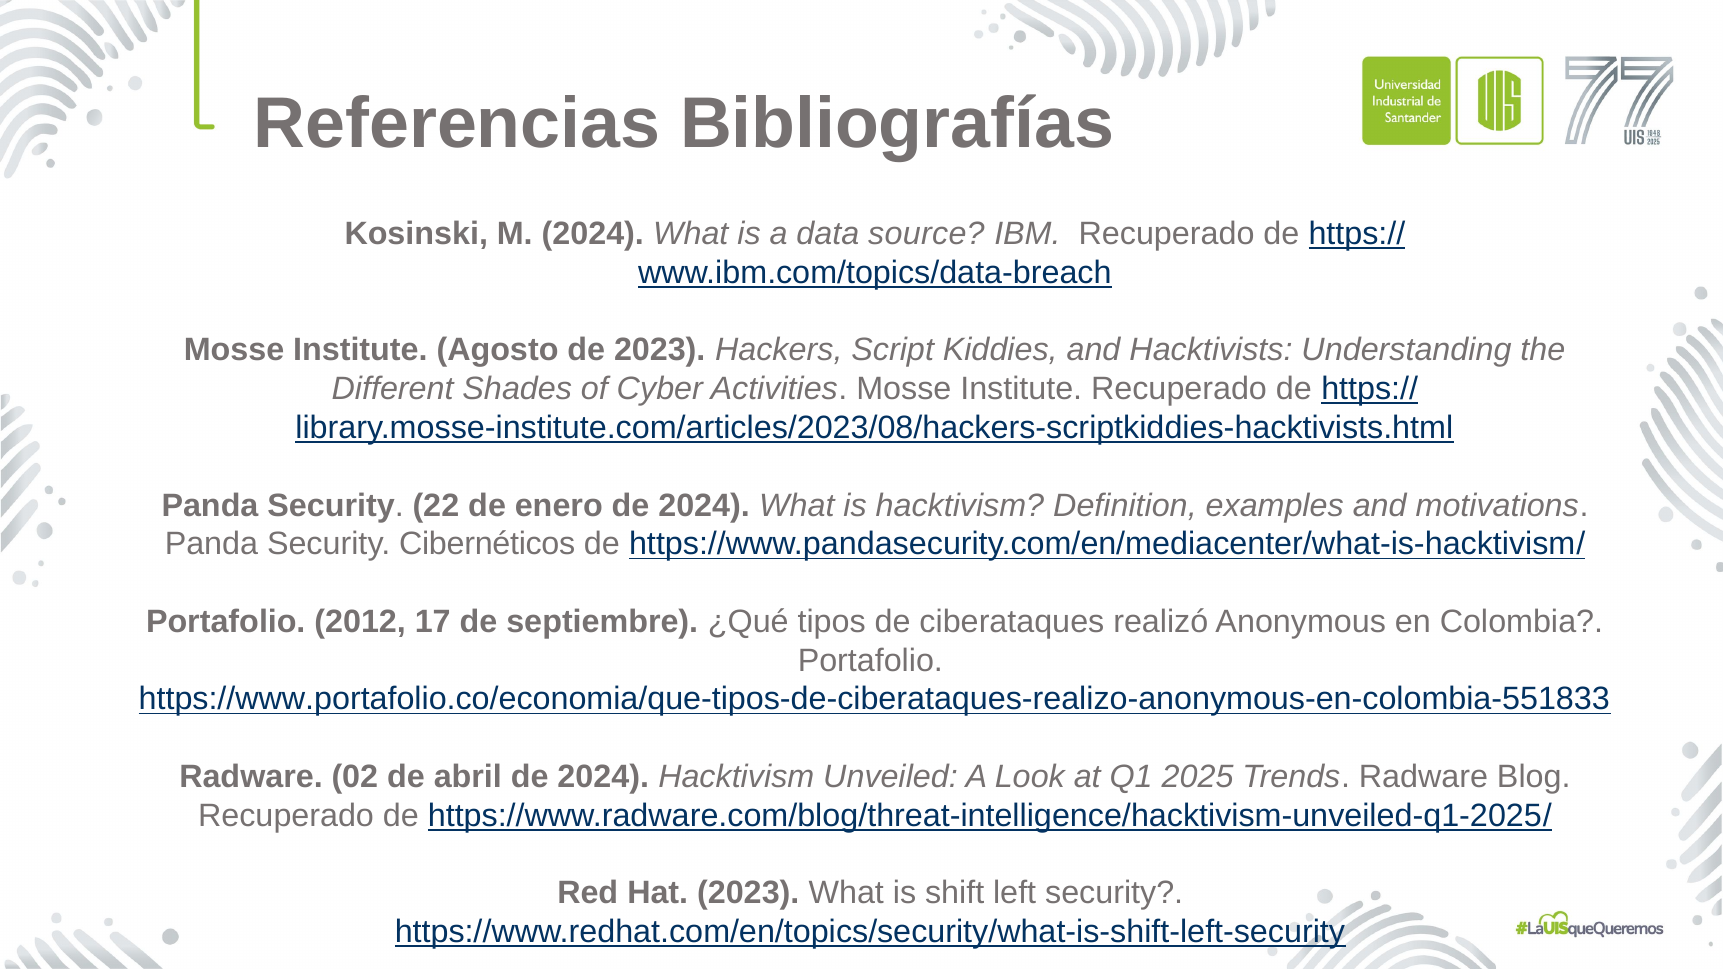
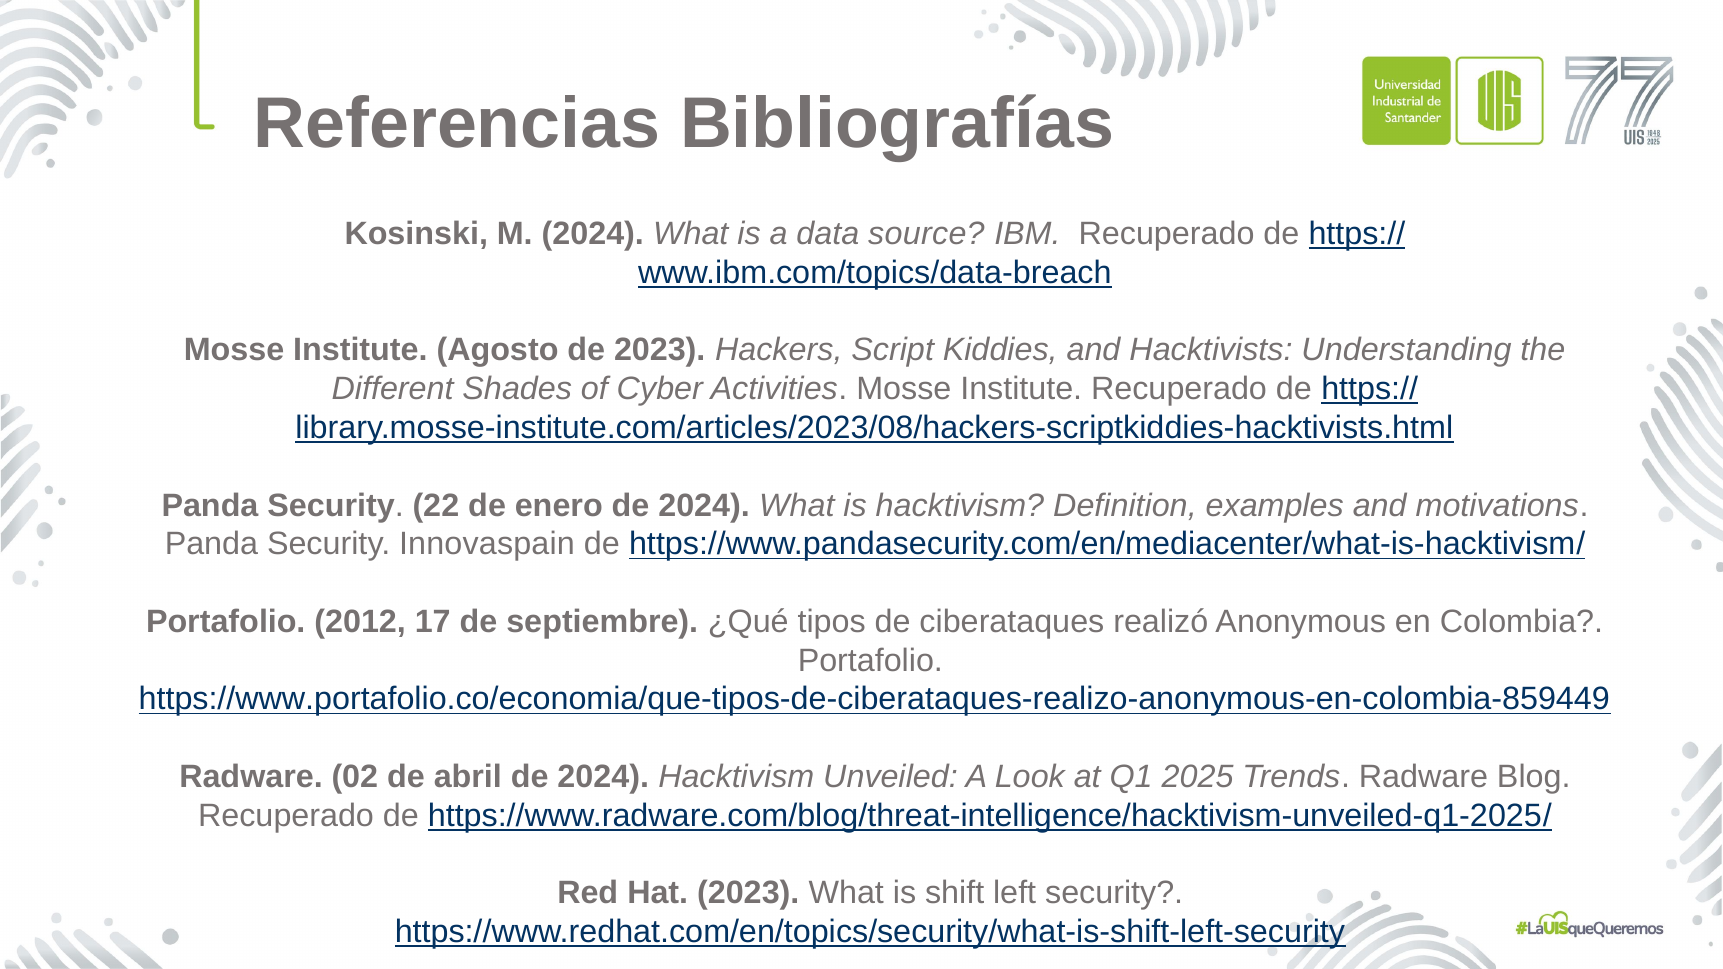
Cibernéticos: Cibernéticos -> Innovaspain
https://www.portafolio.co/economia/que-tipos-de-ciberataques-realizo-anonymous-en-colombia-551833: https://www.portafolio.co/economia/que-tipos-de-ciberataques-realizo-anonymous-en-colombia-551833 -> https://www.portafolio.co/economia/que-tipos-de-ciberataques-realizo-anonymous-en-colombia-859449
